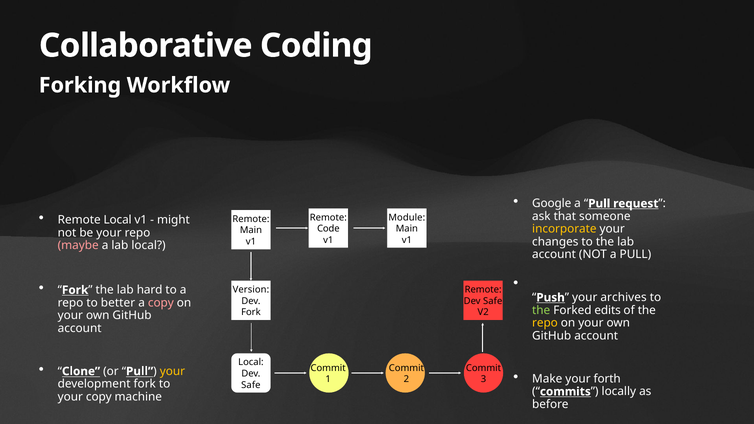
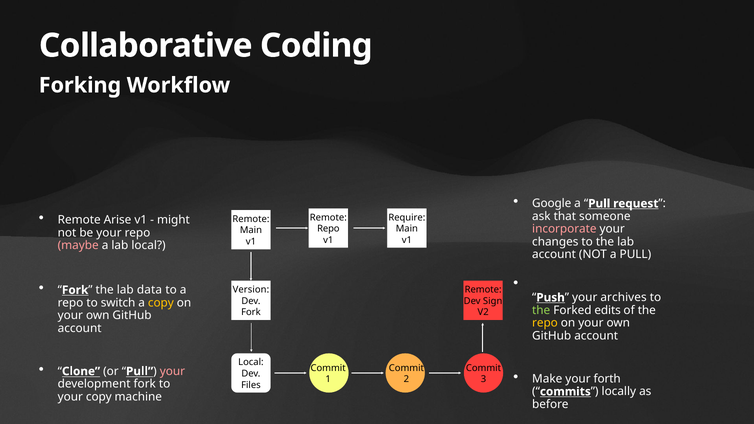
Remote Local: Local -> Arise
Module: Module -> Require
incorporate colour: yellow -> pink
Code at (328, 229): Code -> Repo
hard: hard -> data
Safe at (493, 301): Safe -> Sign
better: better -> switch
copy at (161, 303) colour: pink -> yellow
your at (172, 371) colour: yellow -> pink
Safe at (251, 385): Safe -> Files
